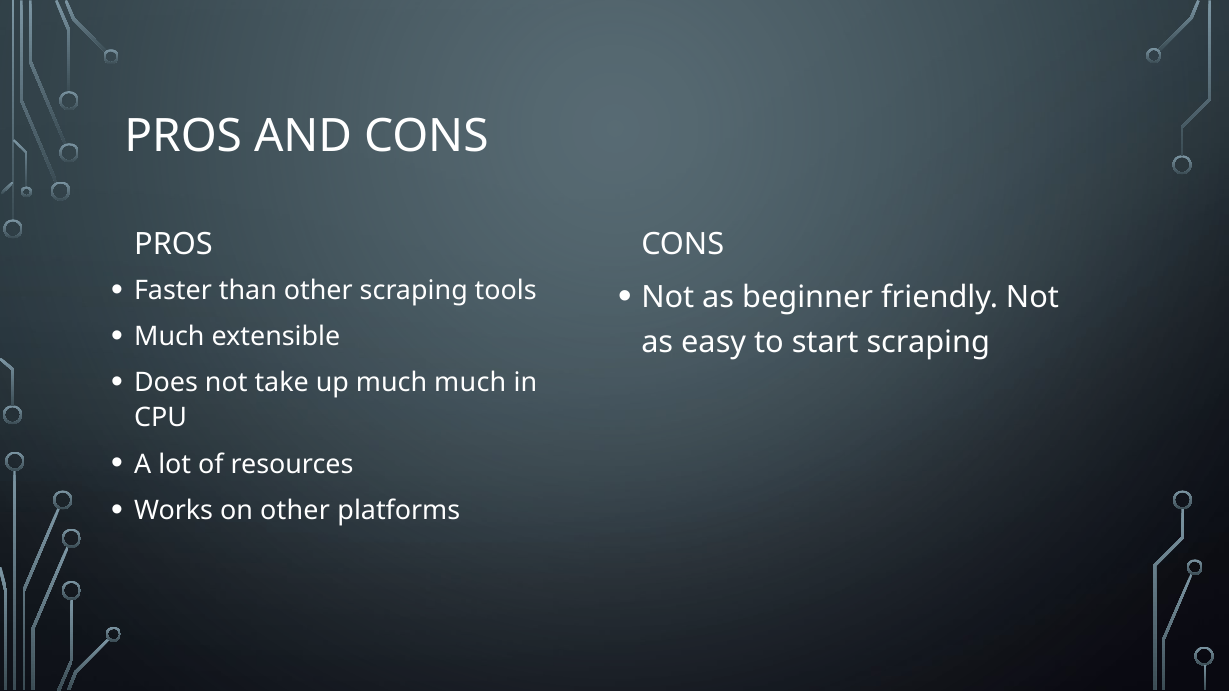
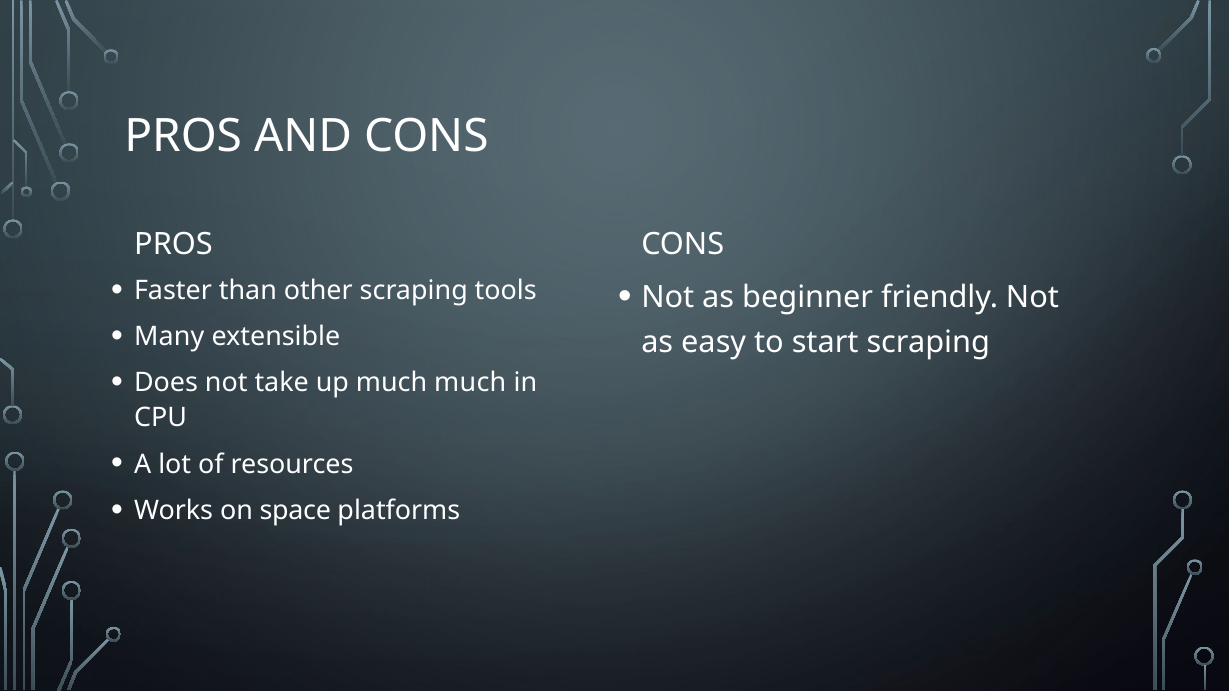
Much at (169, 337): Much -> Many
on other: other -> space
